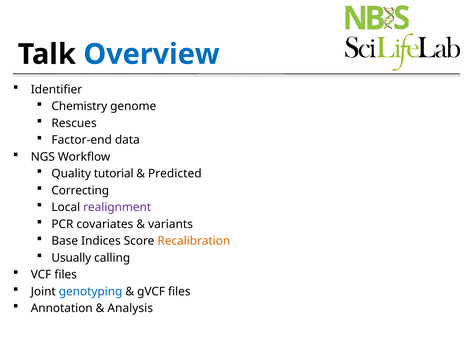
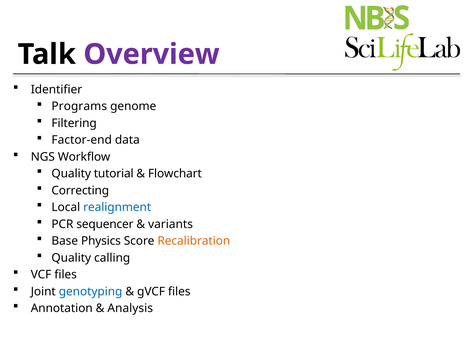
Overview colour: blue -> purple
Chemistry: Chemistry -> Programs
Rescues: Rescues -> Filtering
Predicted: Predicted -> Flowchart
realignment colour: purple -> blue
covariates: covariates -> sequencer
Indices: Indices -> Physics
Usually at (71, 258): Usually -> Quality
